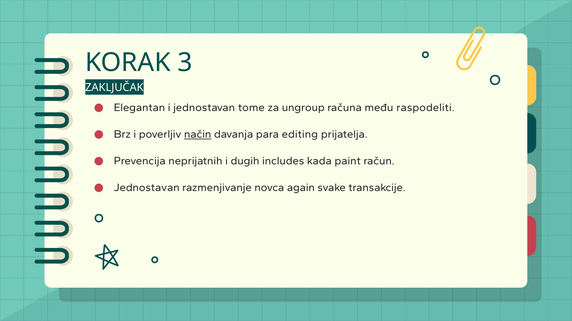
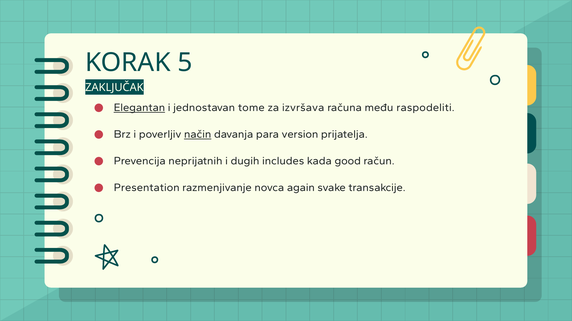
3: 3 -> 5
Elegantan underline: none -> present
ungroup: ungroup -> izvršava
editing: editing -> version
paint: paint -> good
Jednostavan at (147, 188): Jednostavan -> Presentation
